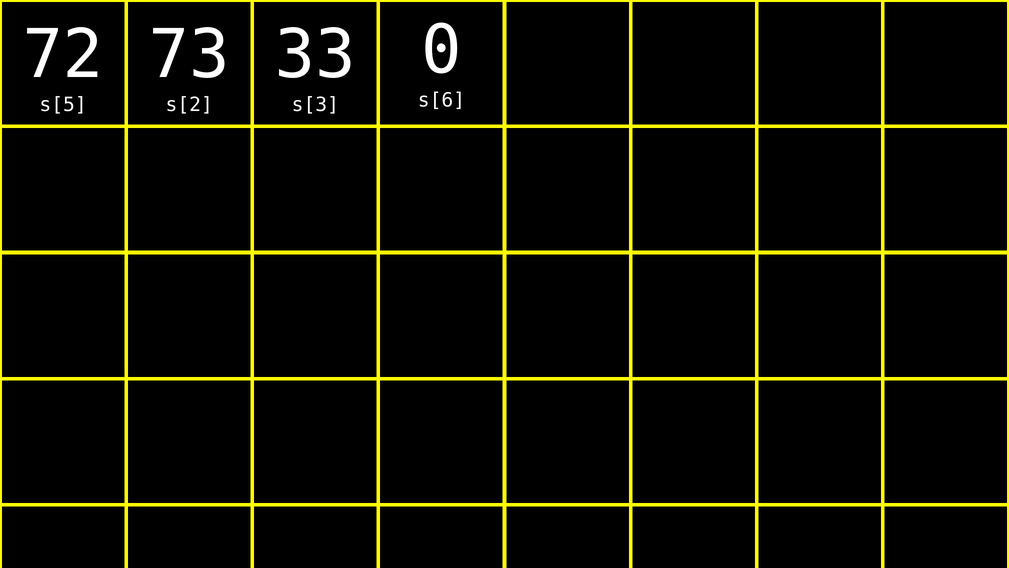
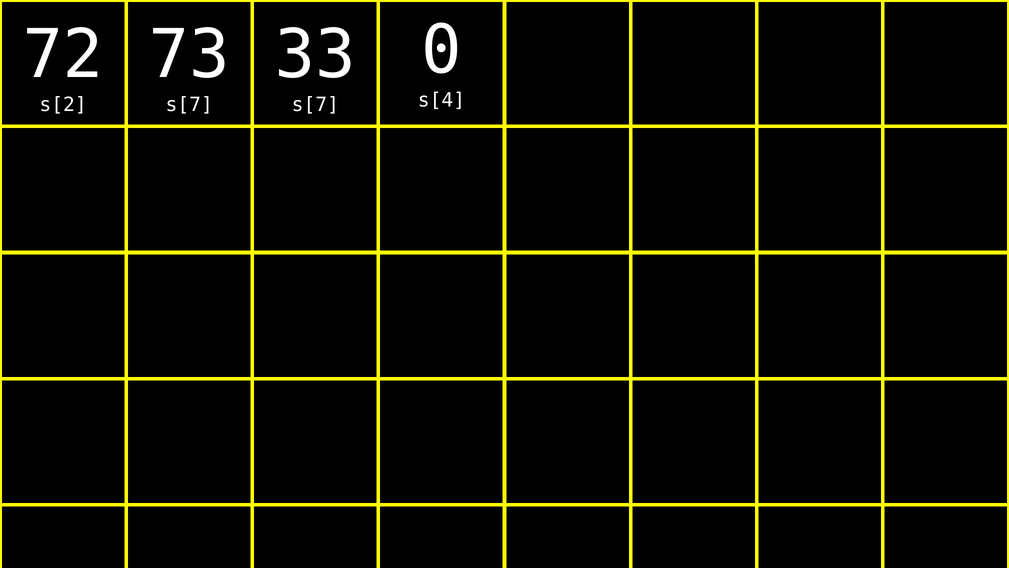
s[6: s[6 -> s[4
s[5: s[5 -> s[2
s[2 at (189, 105): s[2 -> s[7
s[3 at (315, 105): s[3 -> s[7
